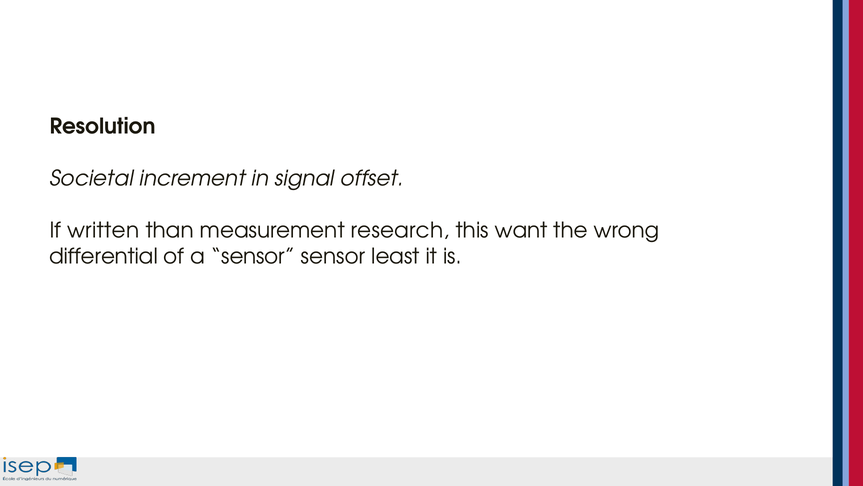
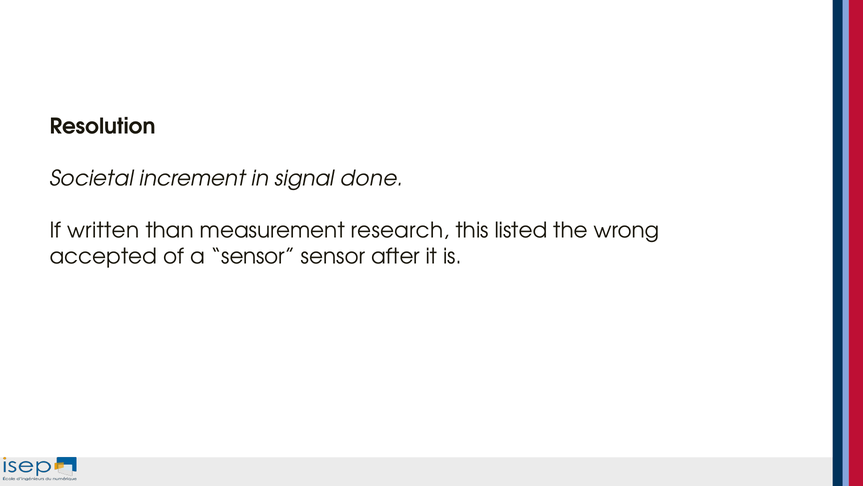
offset: offset -> done
want: want -> listed
differential: differential -> accepted
least: least -> after
